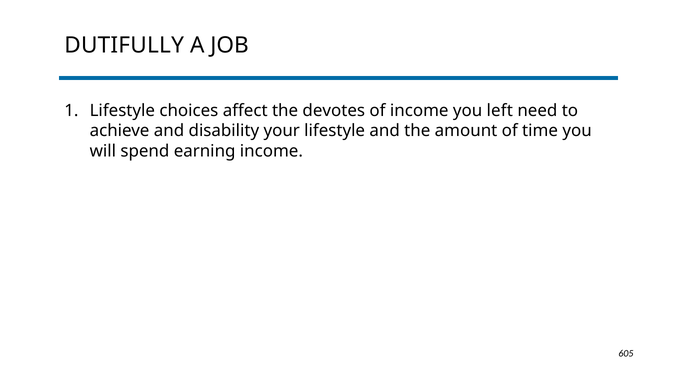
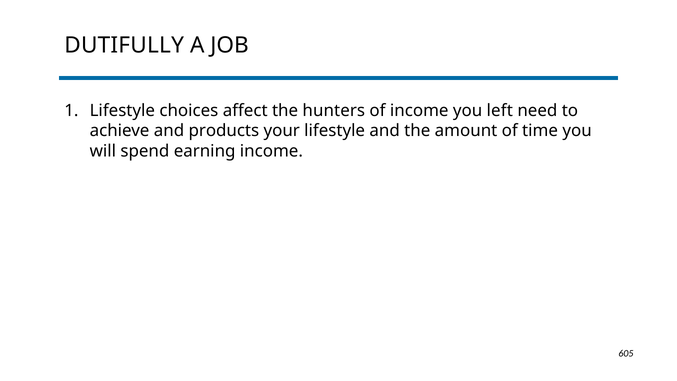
devotes: devotes -> hunters
disability: disability -> products
